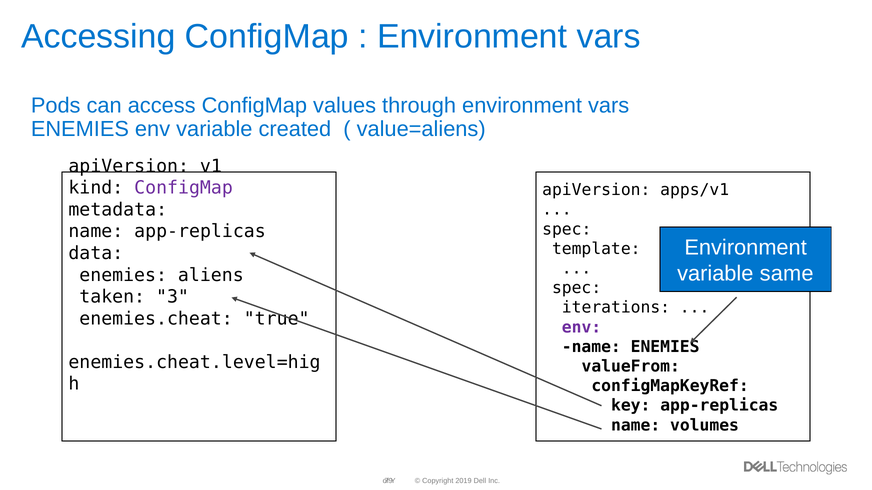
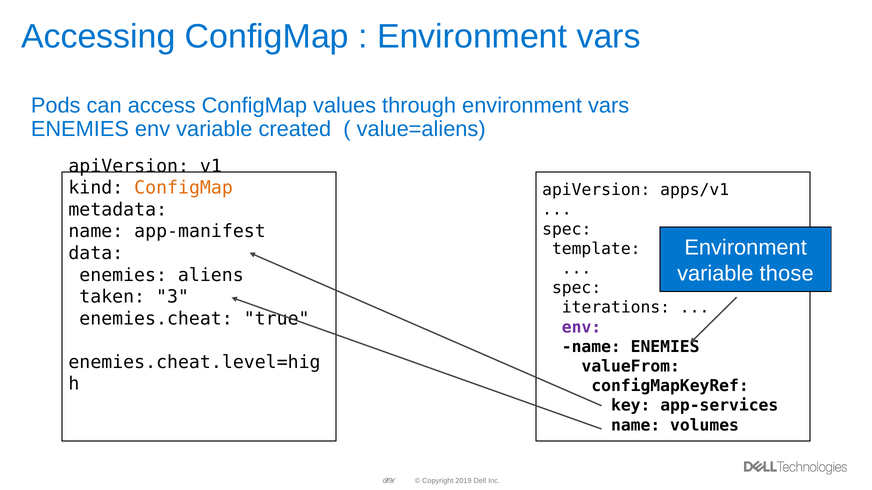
ConfigMap at (184, 188) colour: purple -> orange
name app-replicas: app-replicas -> app-manifest
same: same -> those
key app-replicas: app-replicas -> app-services
